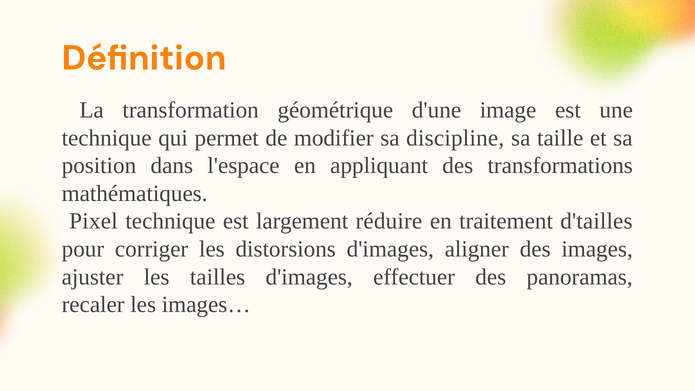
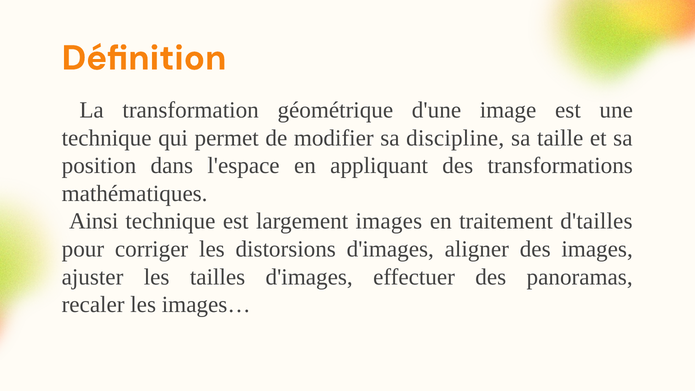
Pixel: Pixel -> Ainsi
largement réduire: réduire -> images
